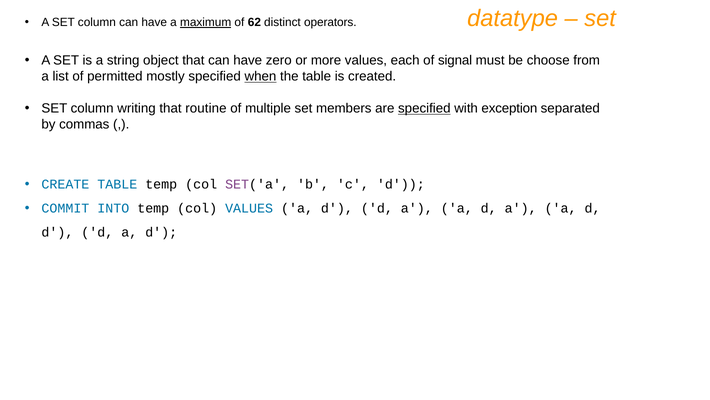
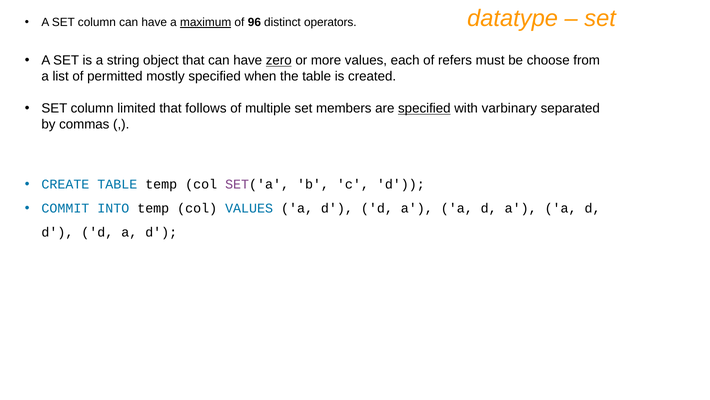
62: 62 -> 96
zero underline: none -> present
signal: signal -> refers
when underline: present -> none
writing: writing -> limited
routine: routine -> follows
exception: exception -> varbinary
